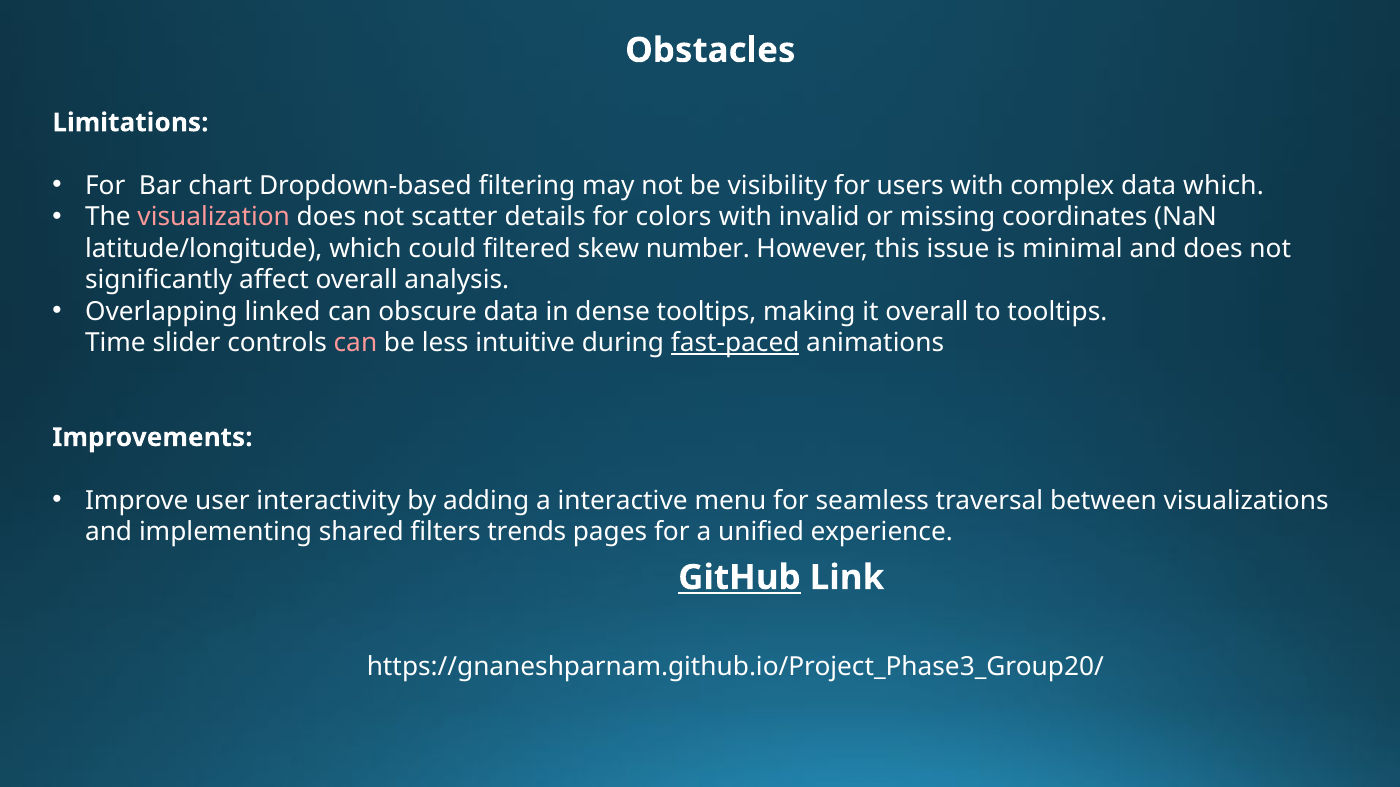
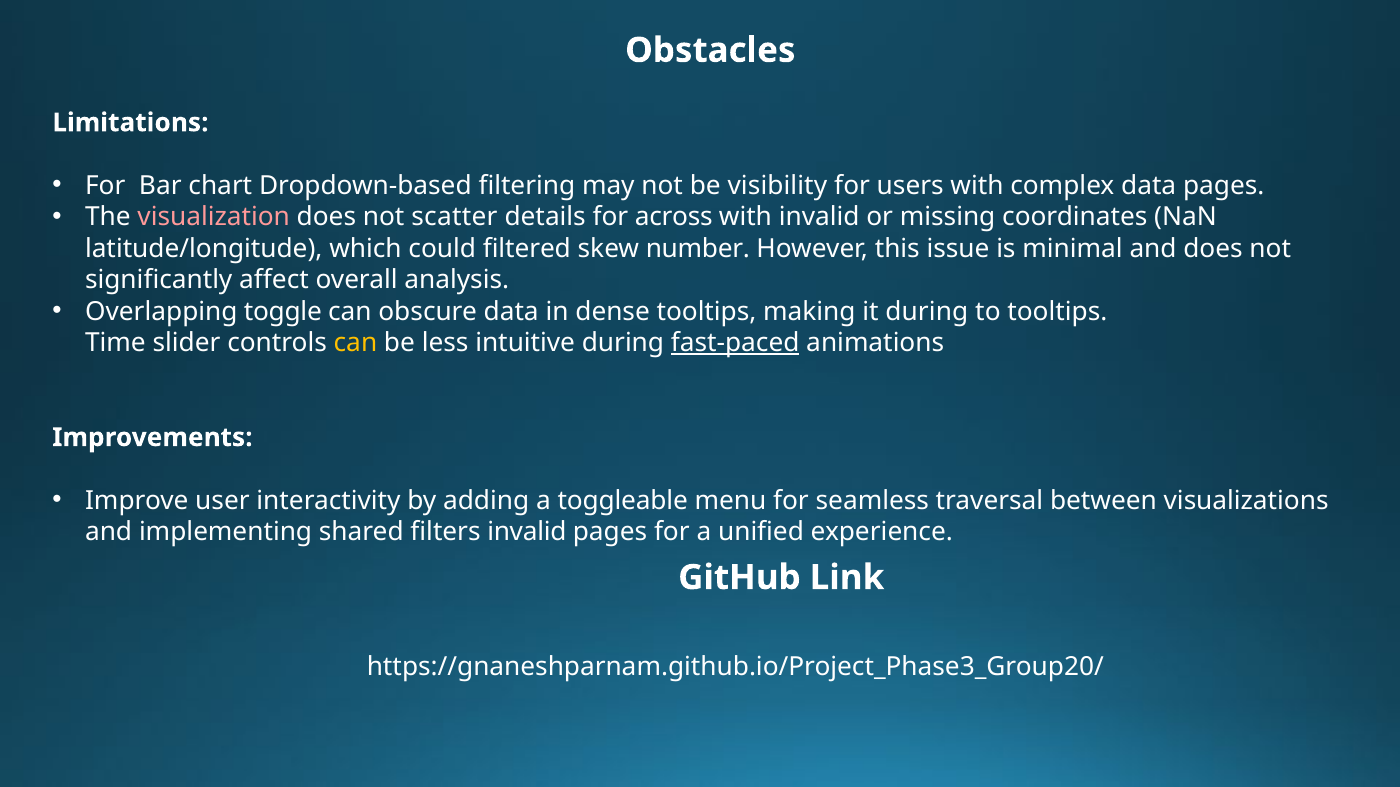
data which: which -> pages
colors: colors -> across
linked: linked -> toggle
it overall: overall -> during
can at (355, 343) colour: pink -> yellow
interactive: interactive -> toggleable
filters trends: trends -> invalid
GitHub underline: present -> none
